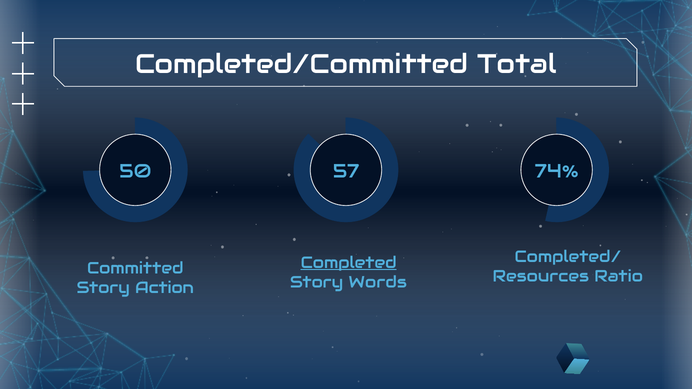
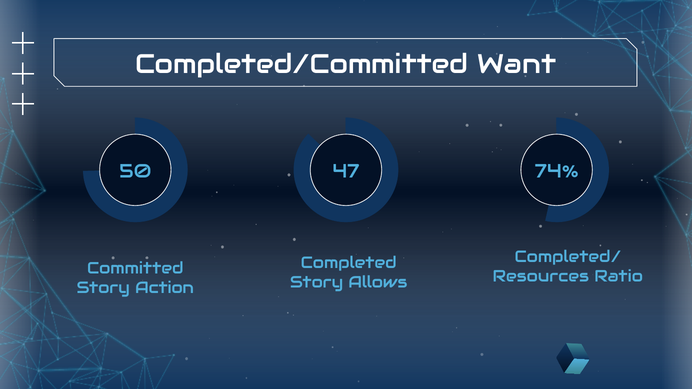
Total: Total -> Want
57: 57 -> 47
Completed underline: present -> none
Words: Words -> Allows
